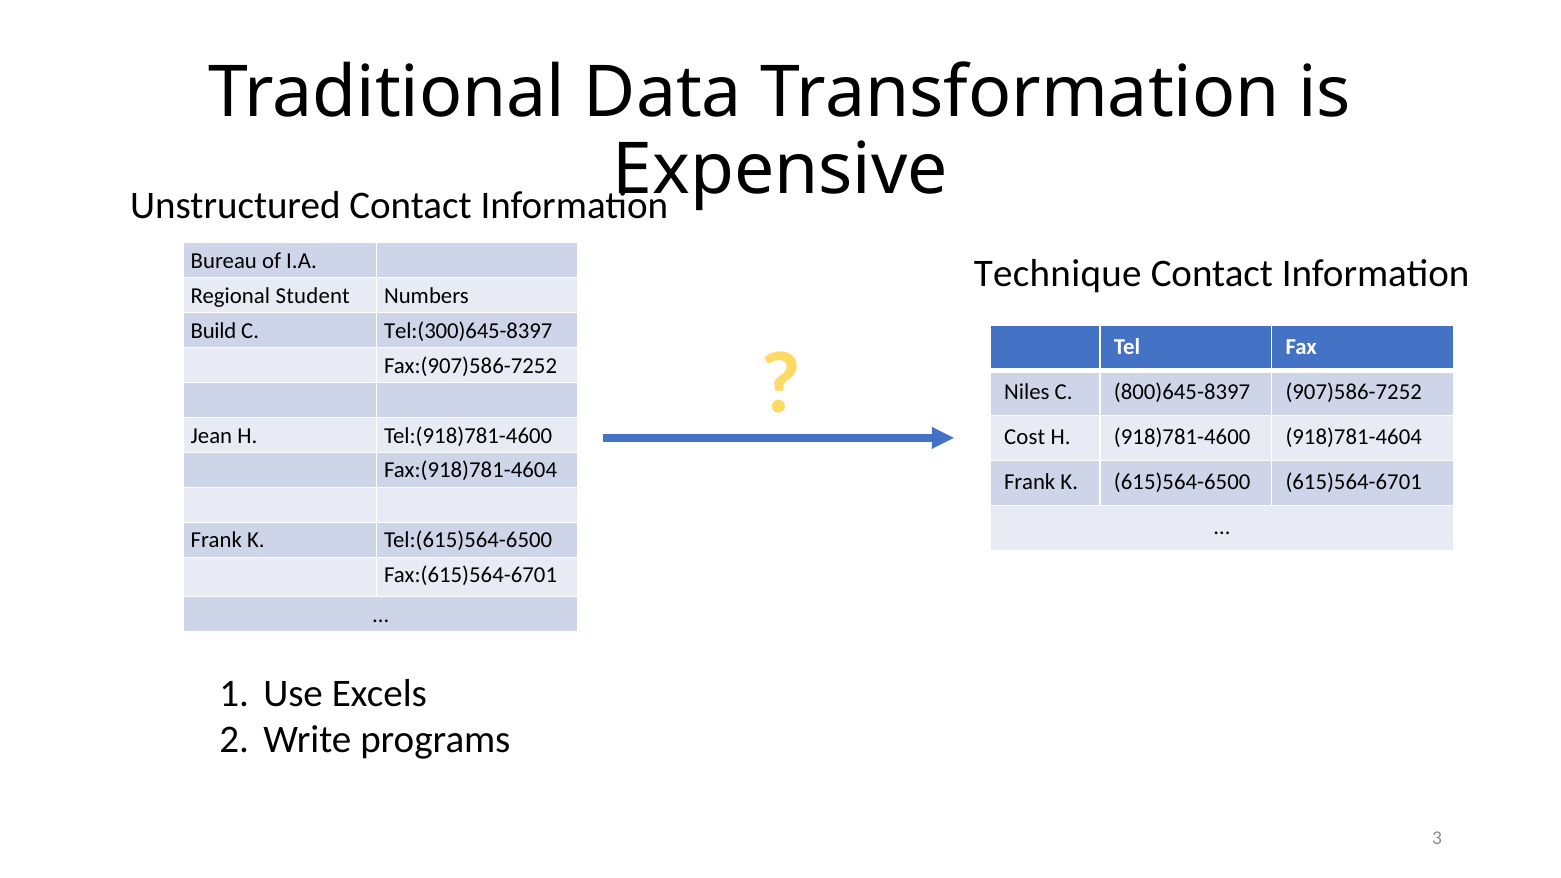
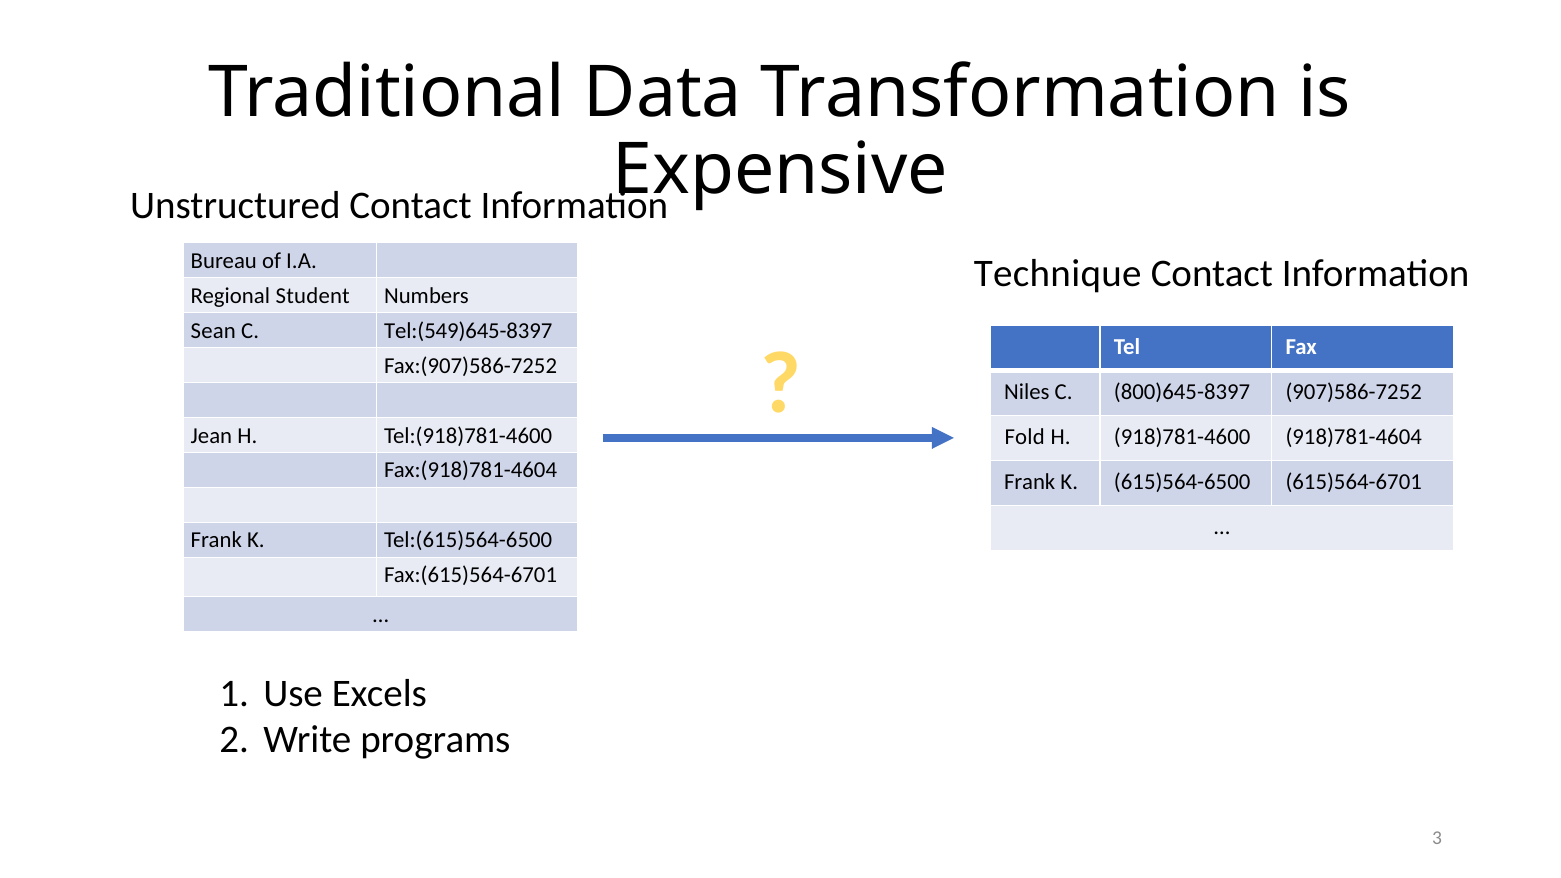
Build: Build -> Sean
Tel:(300)645-8397: Tel:(300)645-8397 -> Tel:(549)645-8397
Cost: Cost -> Fold
